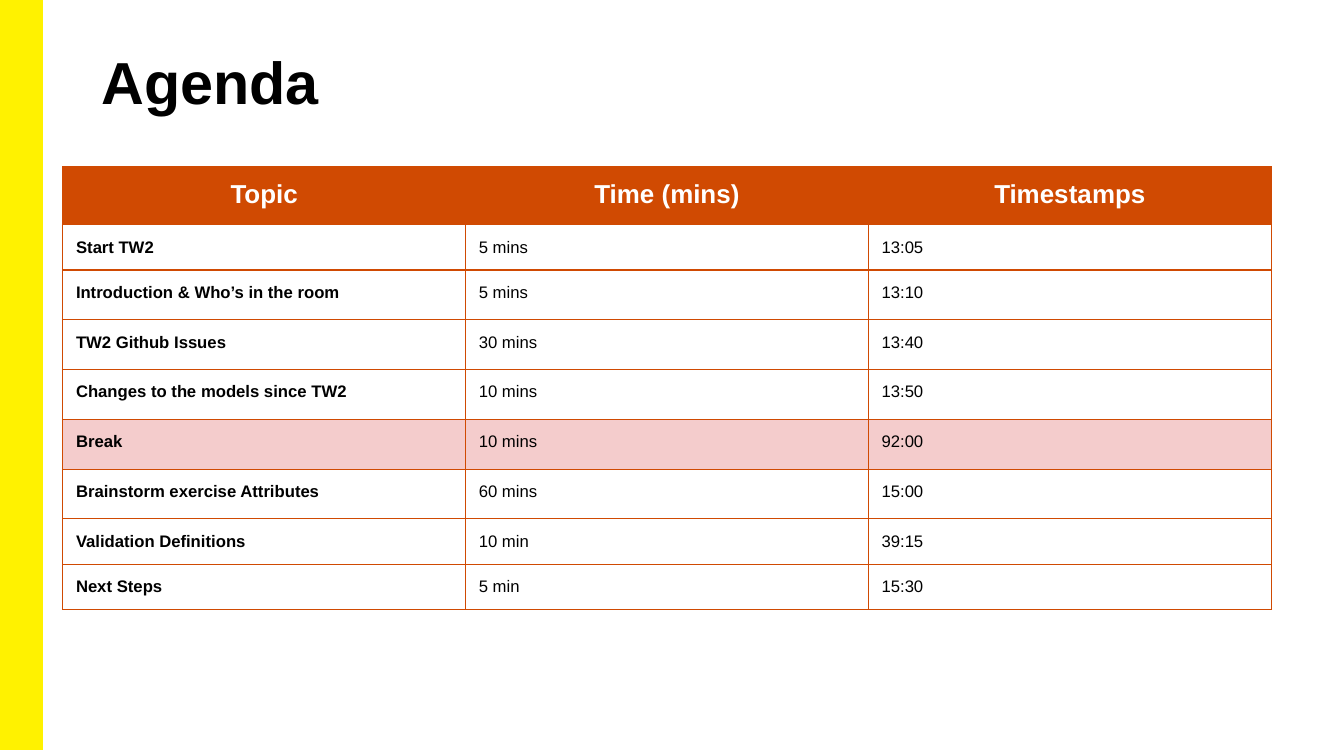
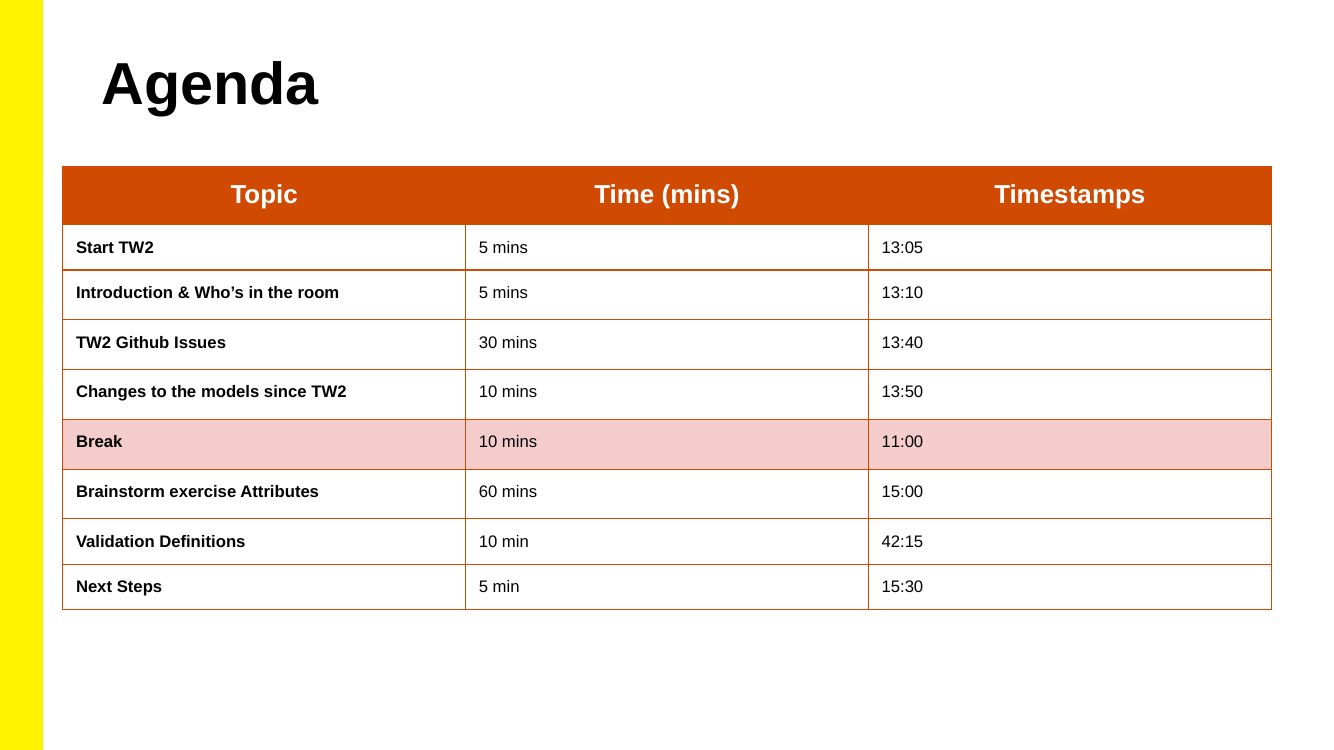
92:00: 92:00 -> 11:00
39:15: 39:15 -> 42:15
